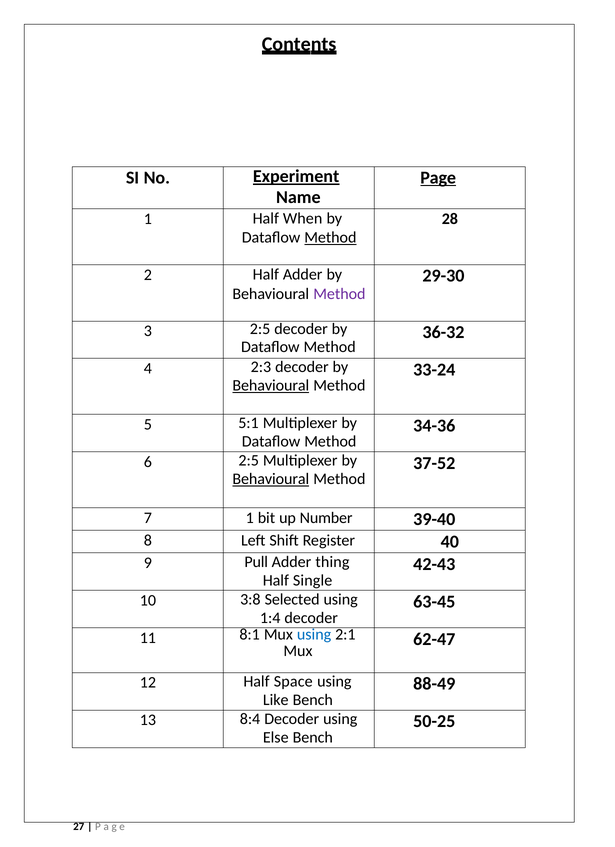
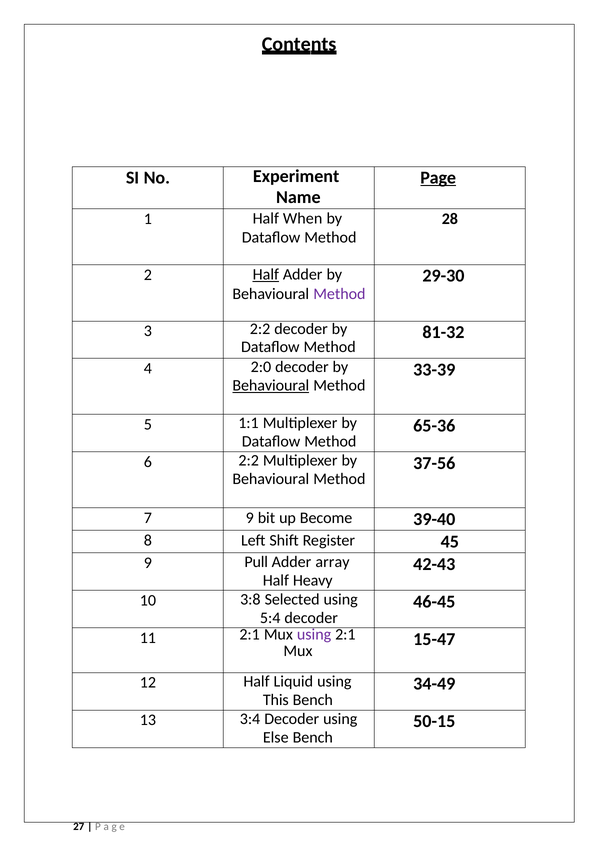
Experiment underline: present -> none
Method at (330, 237) underline: present -> none
Half at (266, 275) underline: none -> present
3 2:5: 2:5 -> 2:2
36-32: 36-32 -> 81-32
2:3: 2:3 -> 2:0
33-24: 33-24 -> 33-39
5:1: 5:1 -> 1:1
34-36: 34-36 -> 65-36
6 2:5: 2:5 -> 2:2
37-52: 37-52 -> 37-56
Behavioural at (271, 479) underline: present -> none
7 1: 1 -> 9
Number: Number -> Become
40: 40 -> 45
thing: thing -> array
Single: Single -> Heavy
63-45: 63-45 -> 46-45
1:4: 1:4 -> 5:4
11 8:1: 8:1 -> 2:1
using at (314, 634) colour: blue -> purple
62-47: 62-47 -> 15-47
Space: Space -> Liquid
88-49: 88-49 -> 34-49
Like: Like -> This
8:4: 8:4 -> 3:4
50-25: 50-25 -> 50-15
